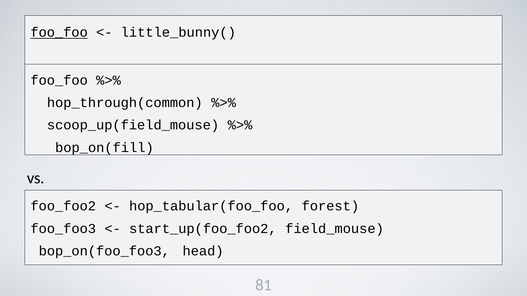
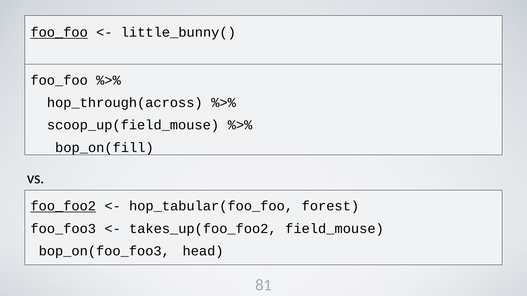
hop_through(common: hop_through(common -> hop_through(across
foo_foo2 underline: none -> present
start_up(foo_foo2: start_up(foo_foo2 -> takes_up(foo_foo2
